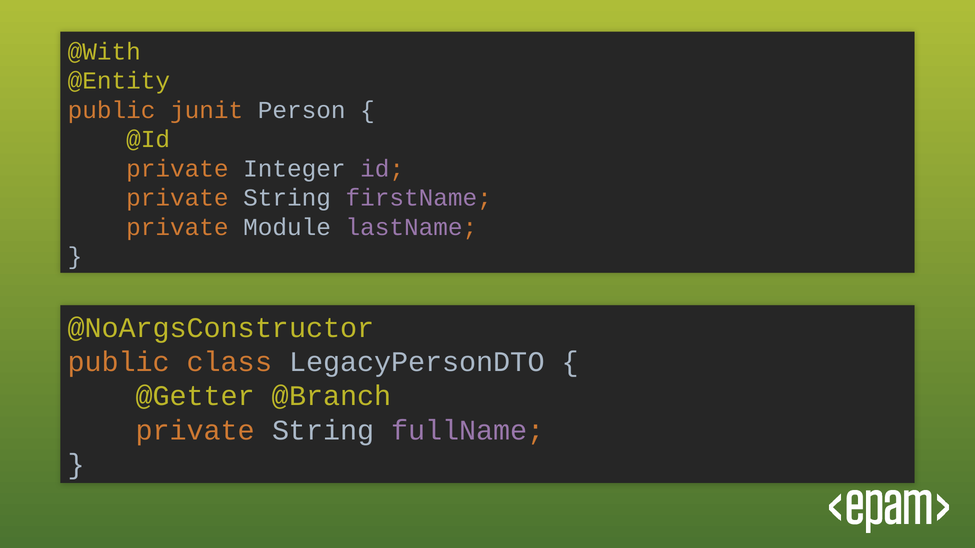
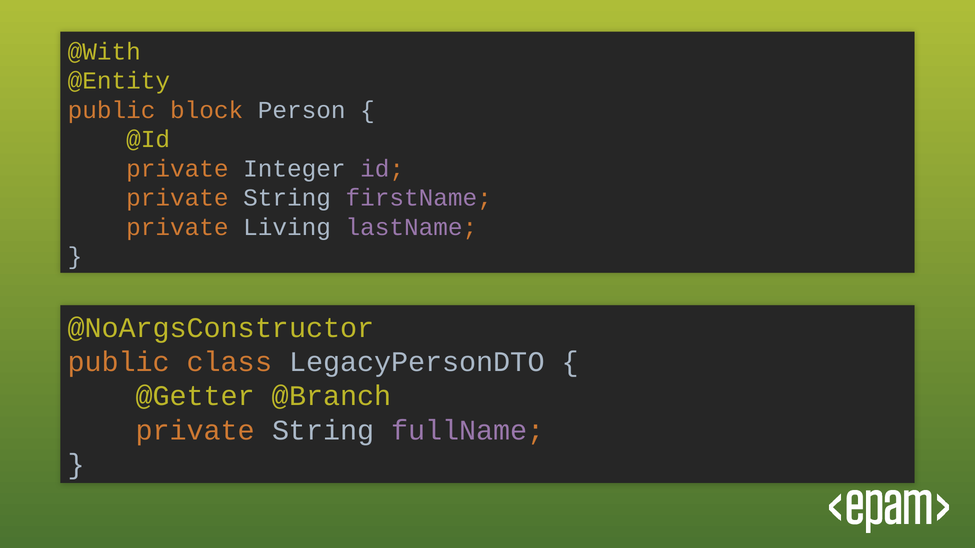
junit: junit -> block
Module: Module -> Living
